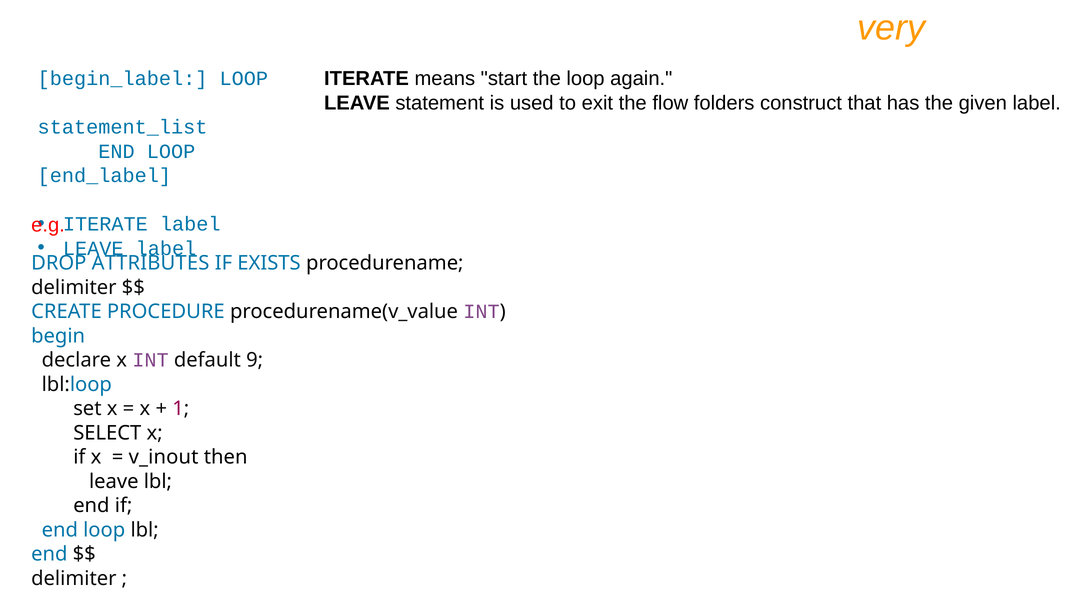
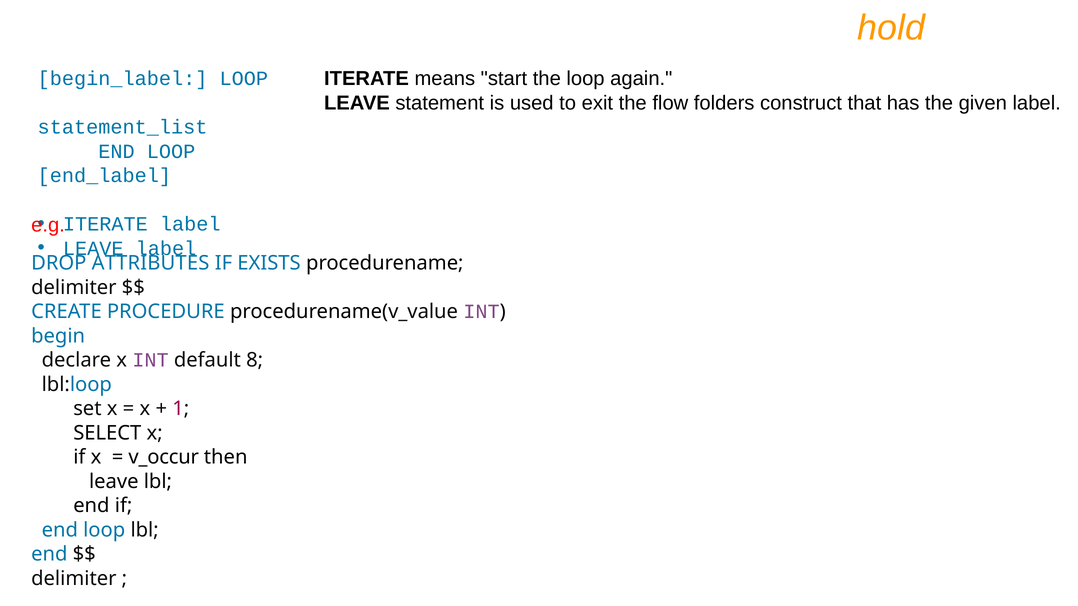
very: very -> hold
9: 9 -> 8
v_inout: v_inout -> v_occur
